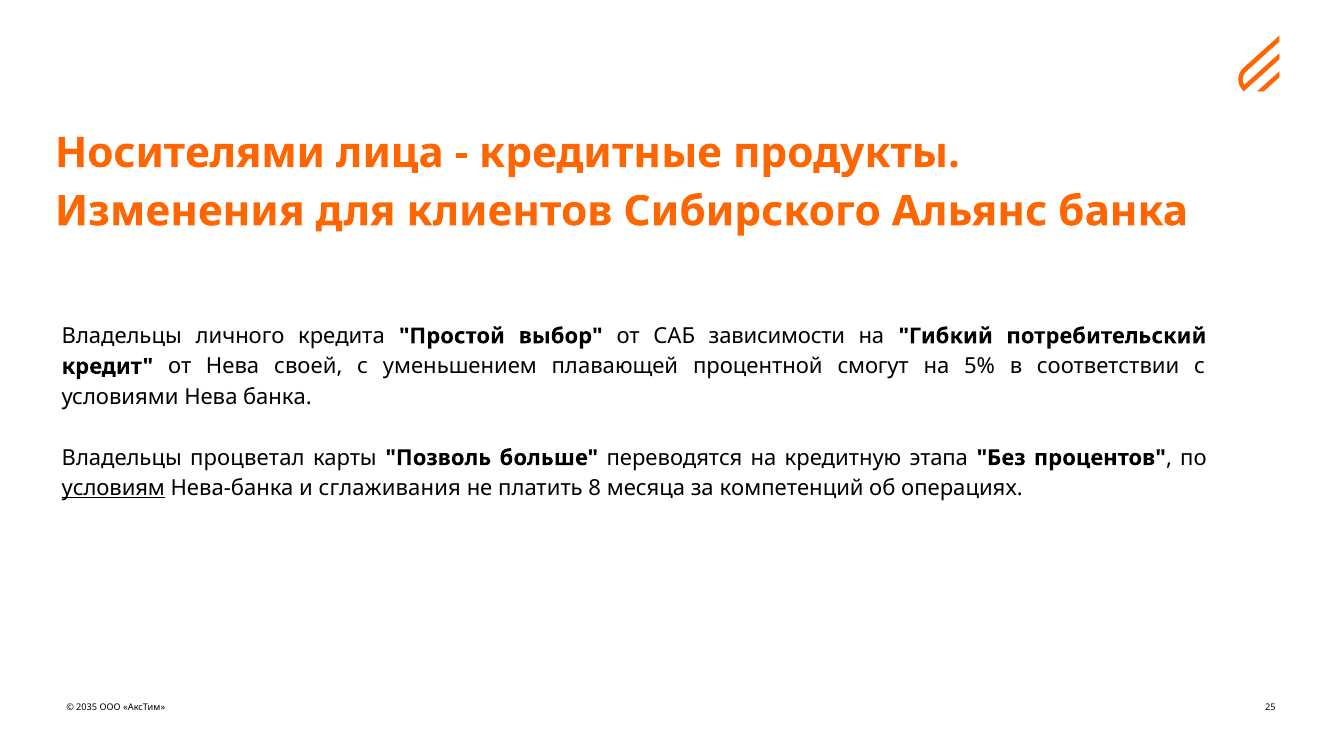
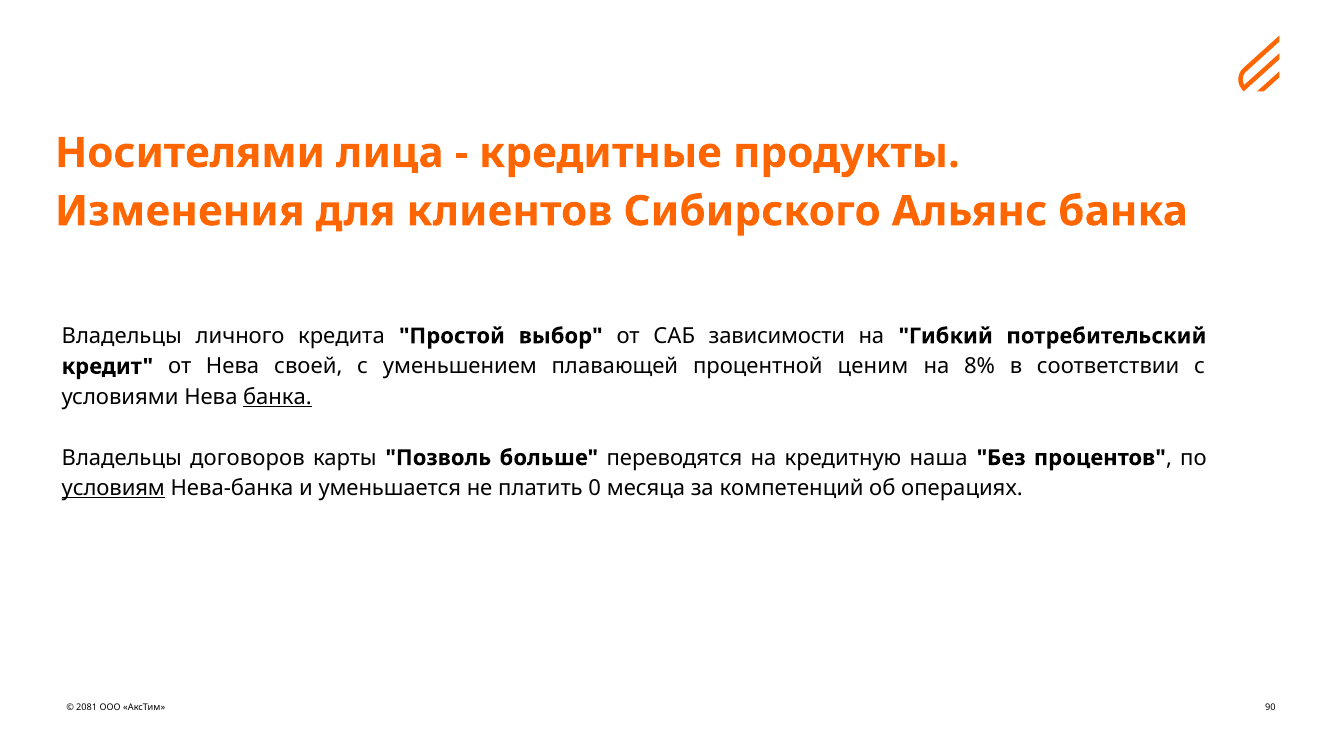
смогут: смогут -> ценим
5%: 5% -> 8%
банка at (277, 397) underline: none -> present
процветал: процветал -> договоров
этапа: этапа -> наша
сглаживания: сглаживания -> уменьшается
8: 8 -> 0
2035: 2035 -> 2081
25: 25 -> 90
